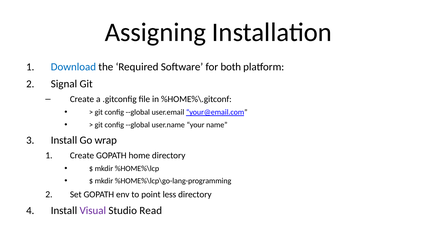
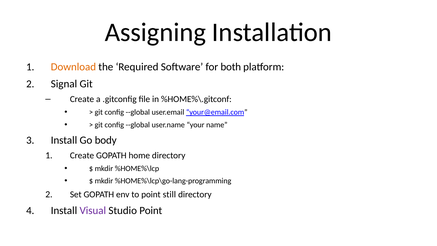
Download colour: blue -> orange
wrap: wrap -> body
less: less -> still
Studio Read: Read -> Point
